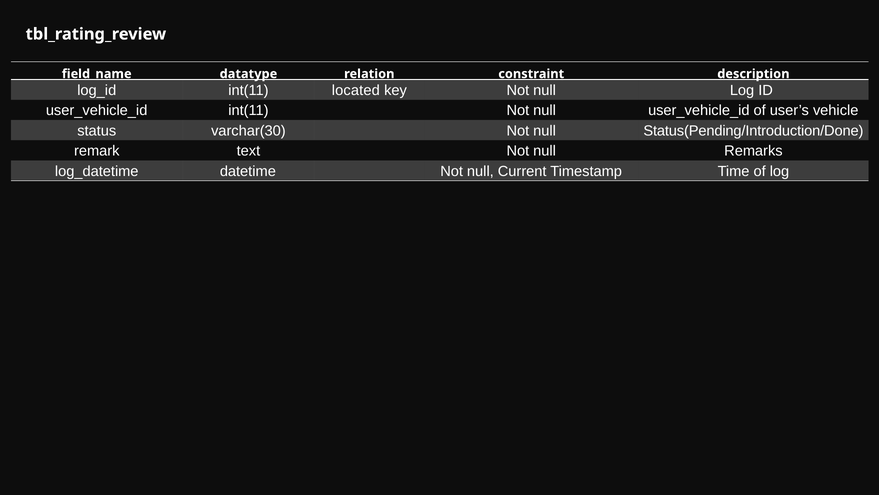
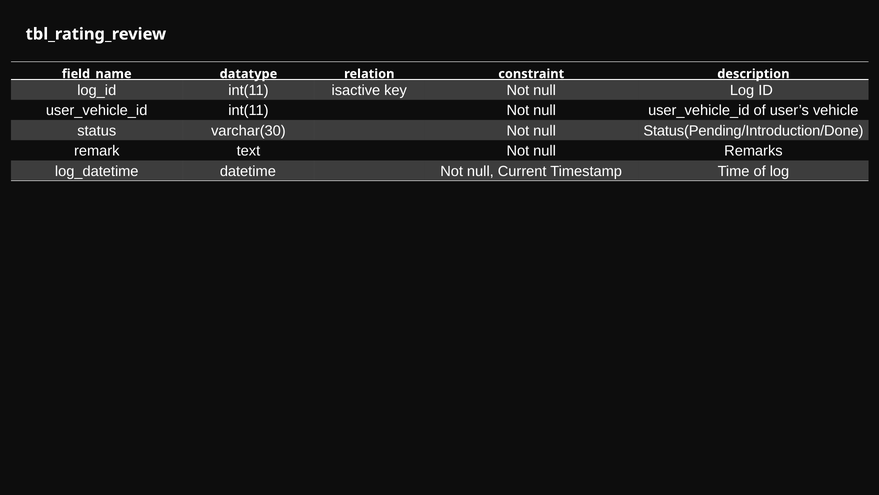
located: located -> isactive
